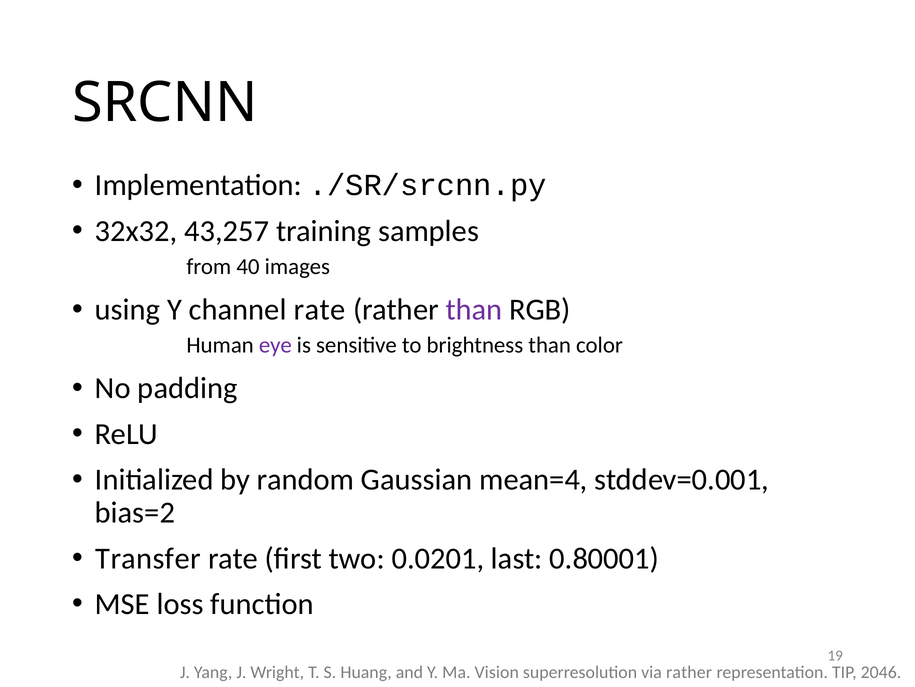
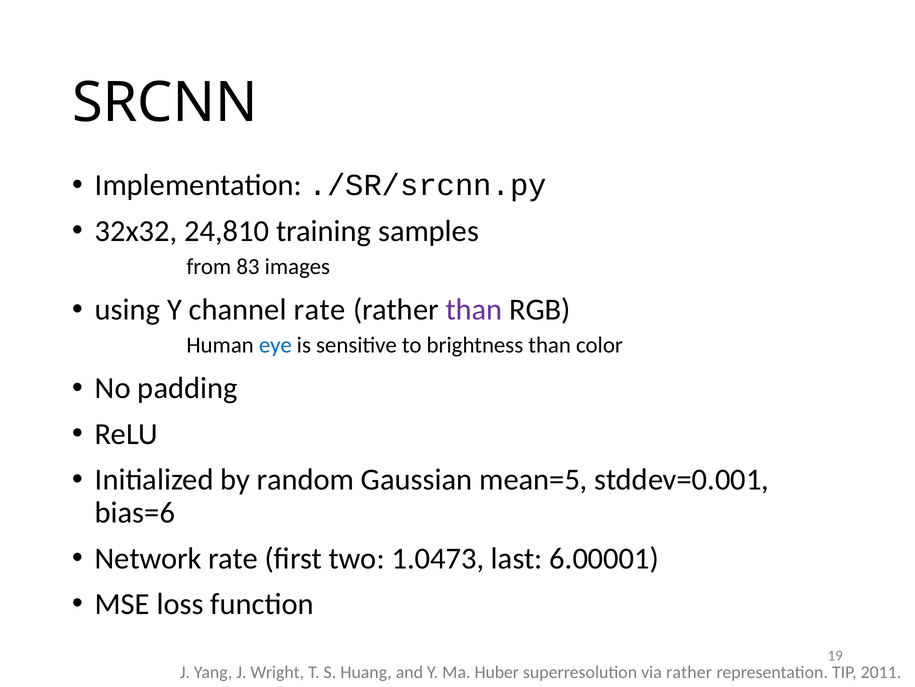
43,257: 43,257 -> 24,810
40: 40 -> 83
eye colour: purple -> blue
mean=4: mean=4 -> mean=5
bias=2: bias=2 -> bias=6
Transfer: Transfer -> Network
0.0201: 0.0201 -> 1.0473
0.80001: 0.80001 -> 6.00001
Vision: Vision -> Huber
2046: 2046 -> 2011
